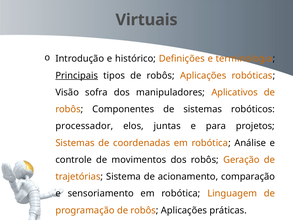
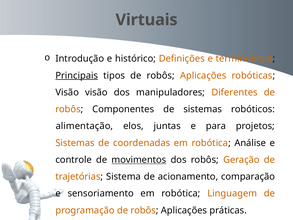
Visão sofra: sofra -> visão
Aplicativos: Aplicativos -> Diferentes
processador: processador -> alimentação
movimentos underline: none -> present
